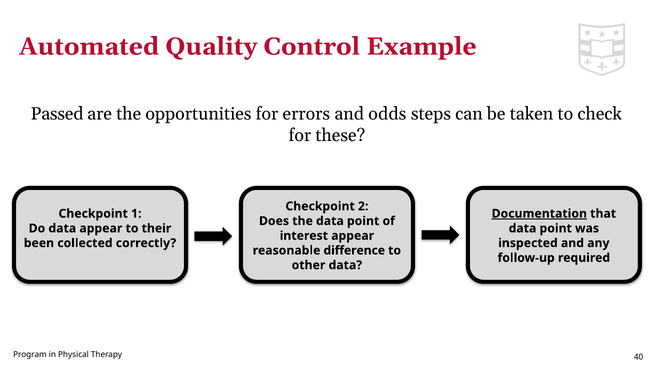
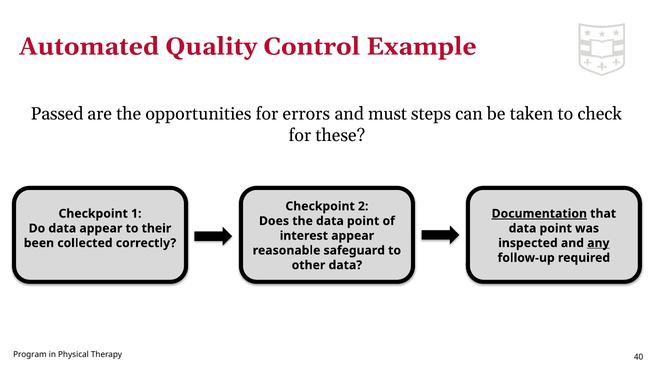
odds: odds -> must
any underline: none -> present
difference: difference -> safeguard
